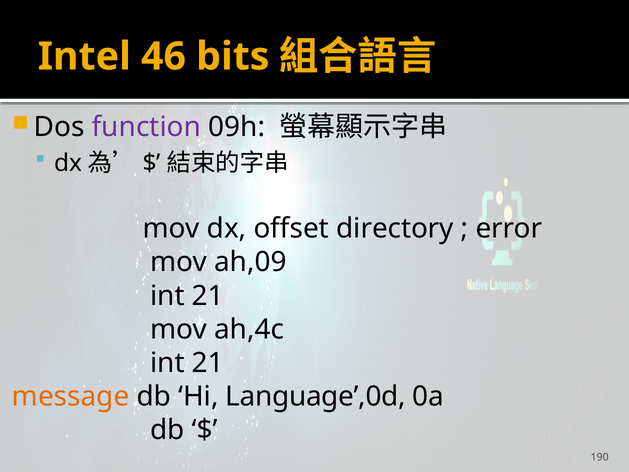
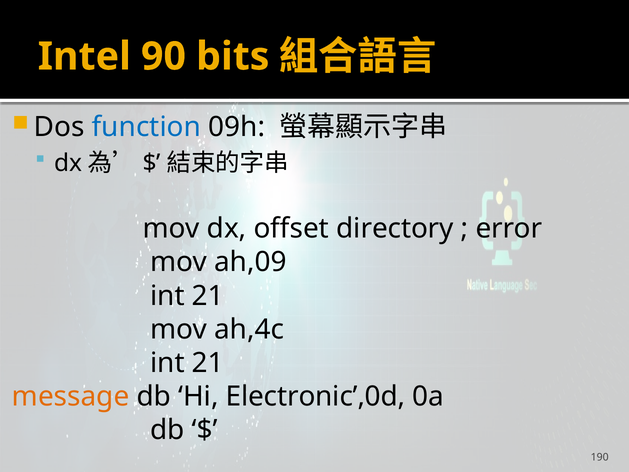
46: 46 -> 90
function colour: purple -> blue
Language’,0d: Language’,0d -> Electronic’,0d
